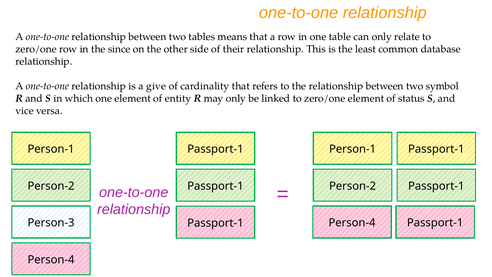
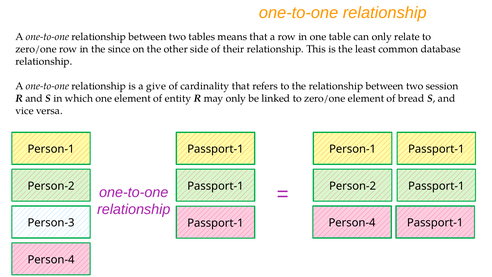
symbol: symbol -> session
status: status -> bread
